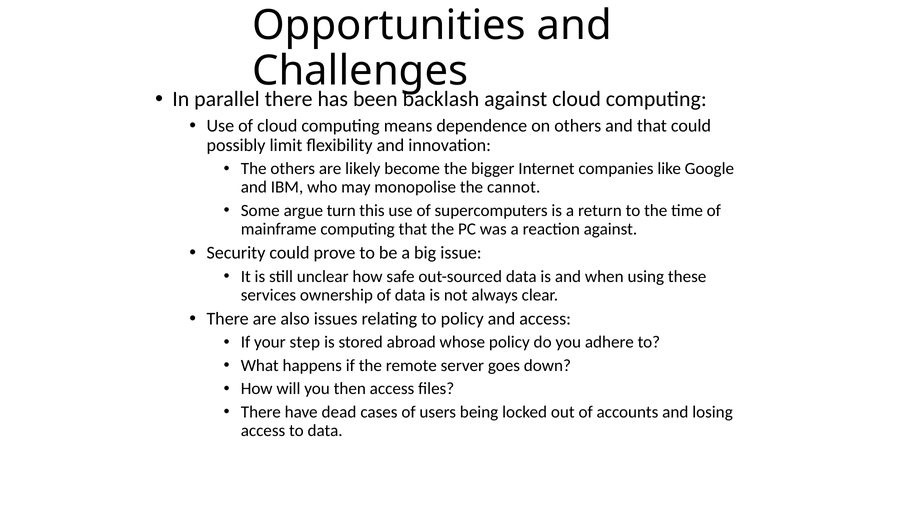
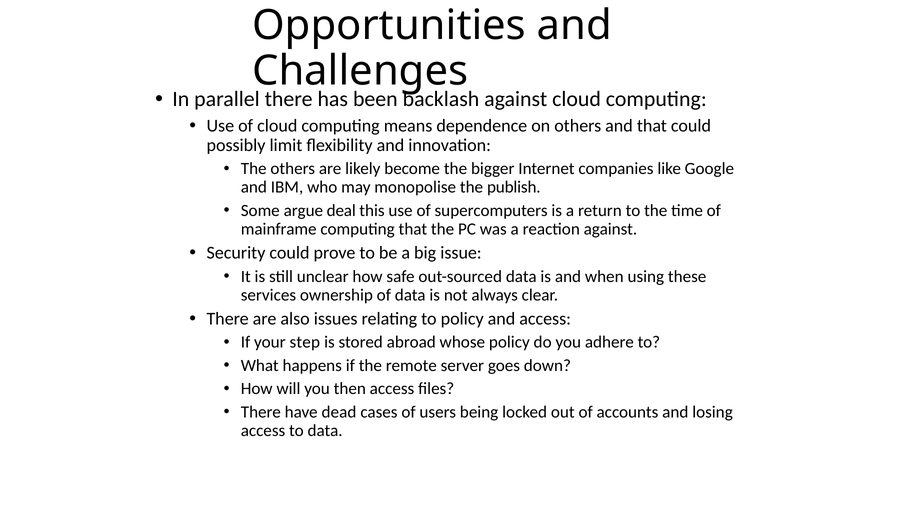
cannot: cannot -> publish
turn: turn -> deal
